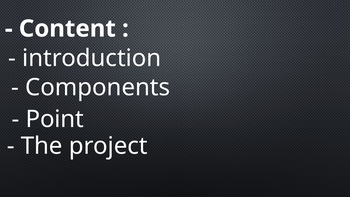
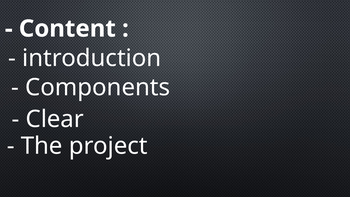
Point: Point -> Clear
